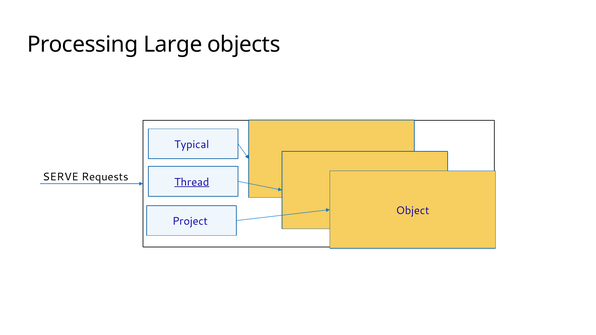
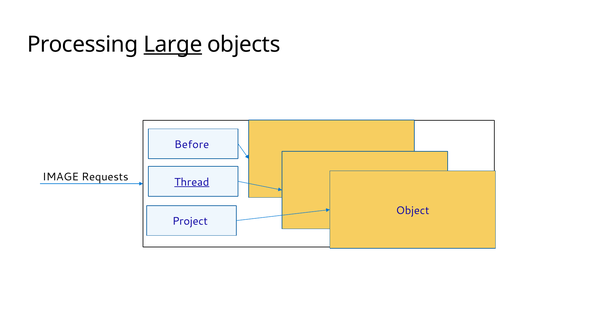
Large underline: none -> present
Typical: Typical -> Before
SERVE: SERVE -> IMAGE
